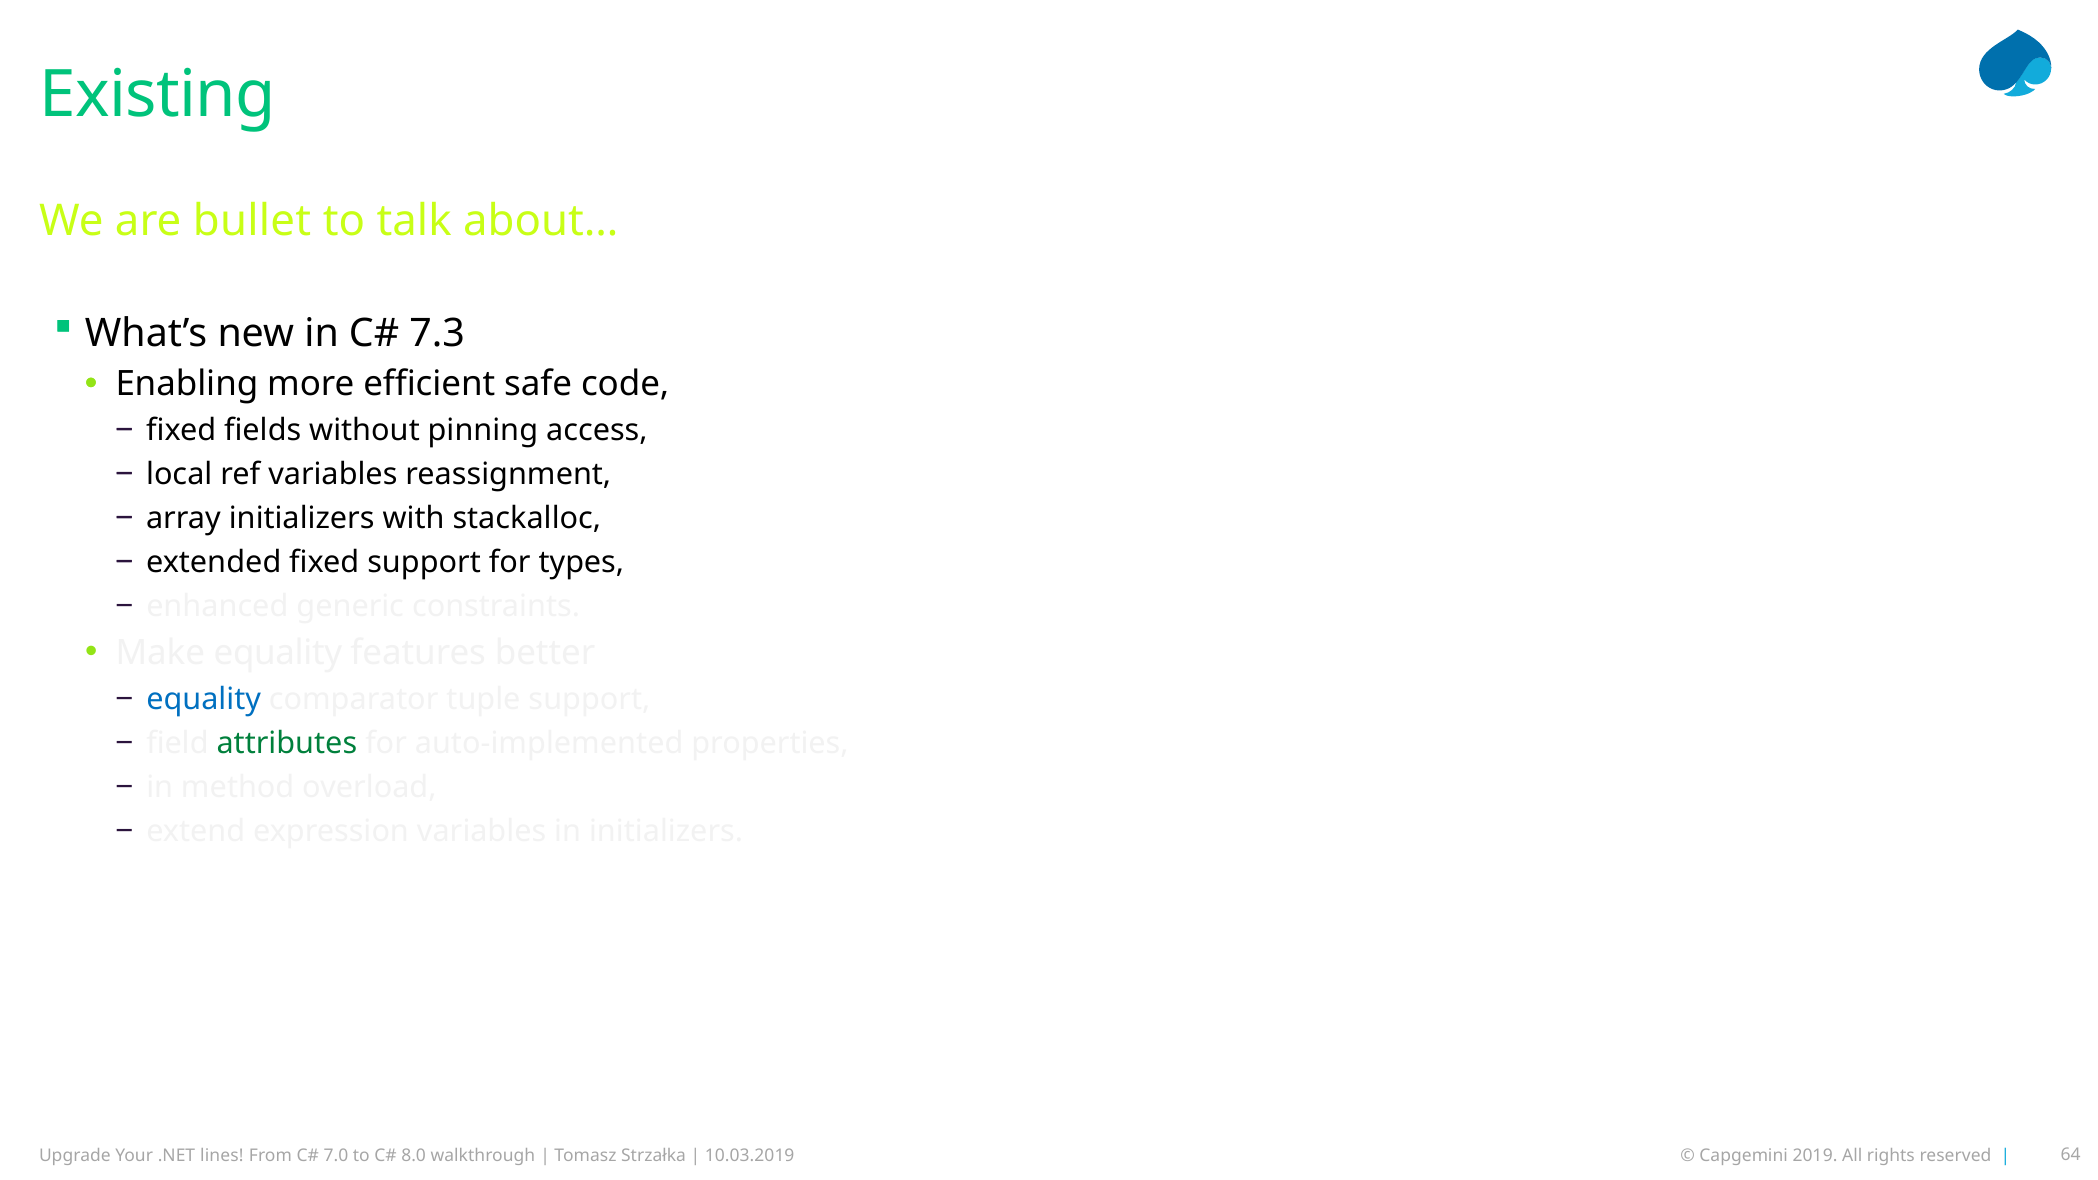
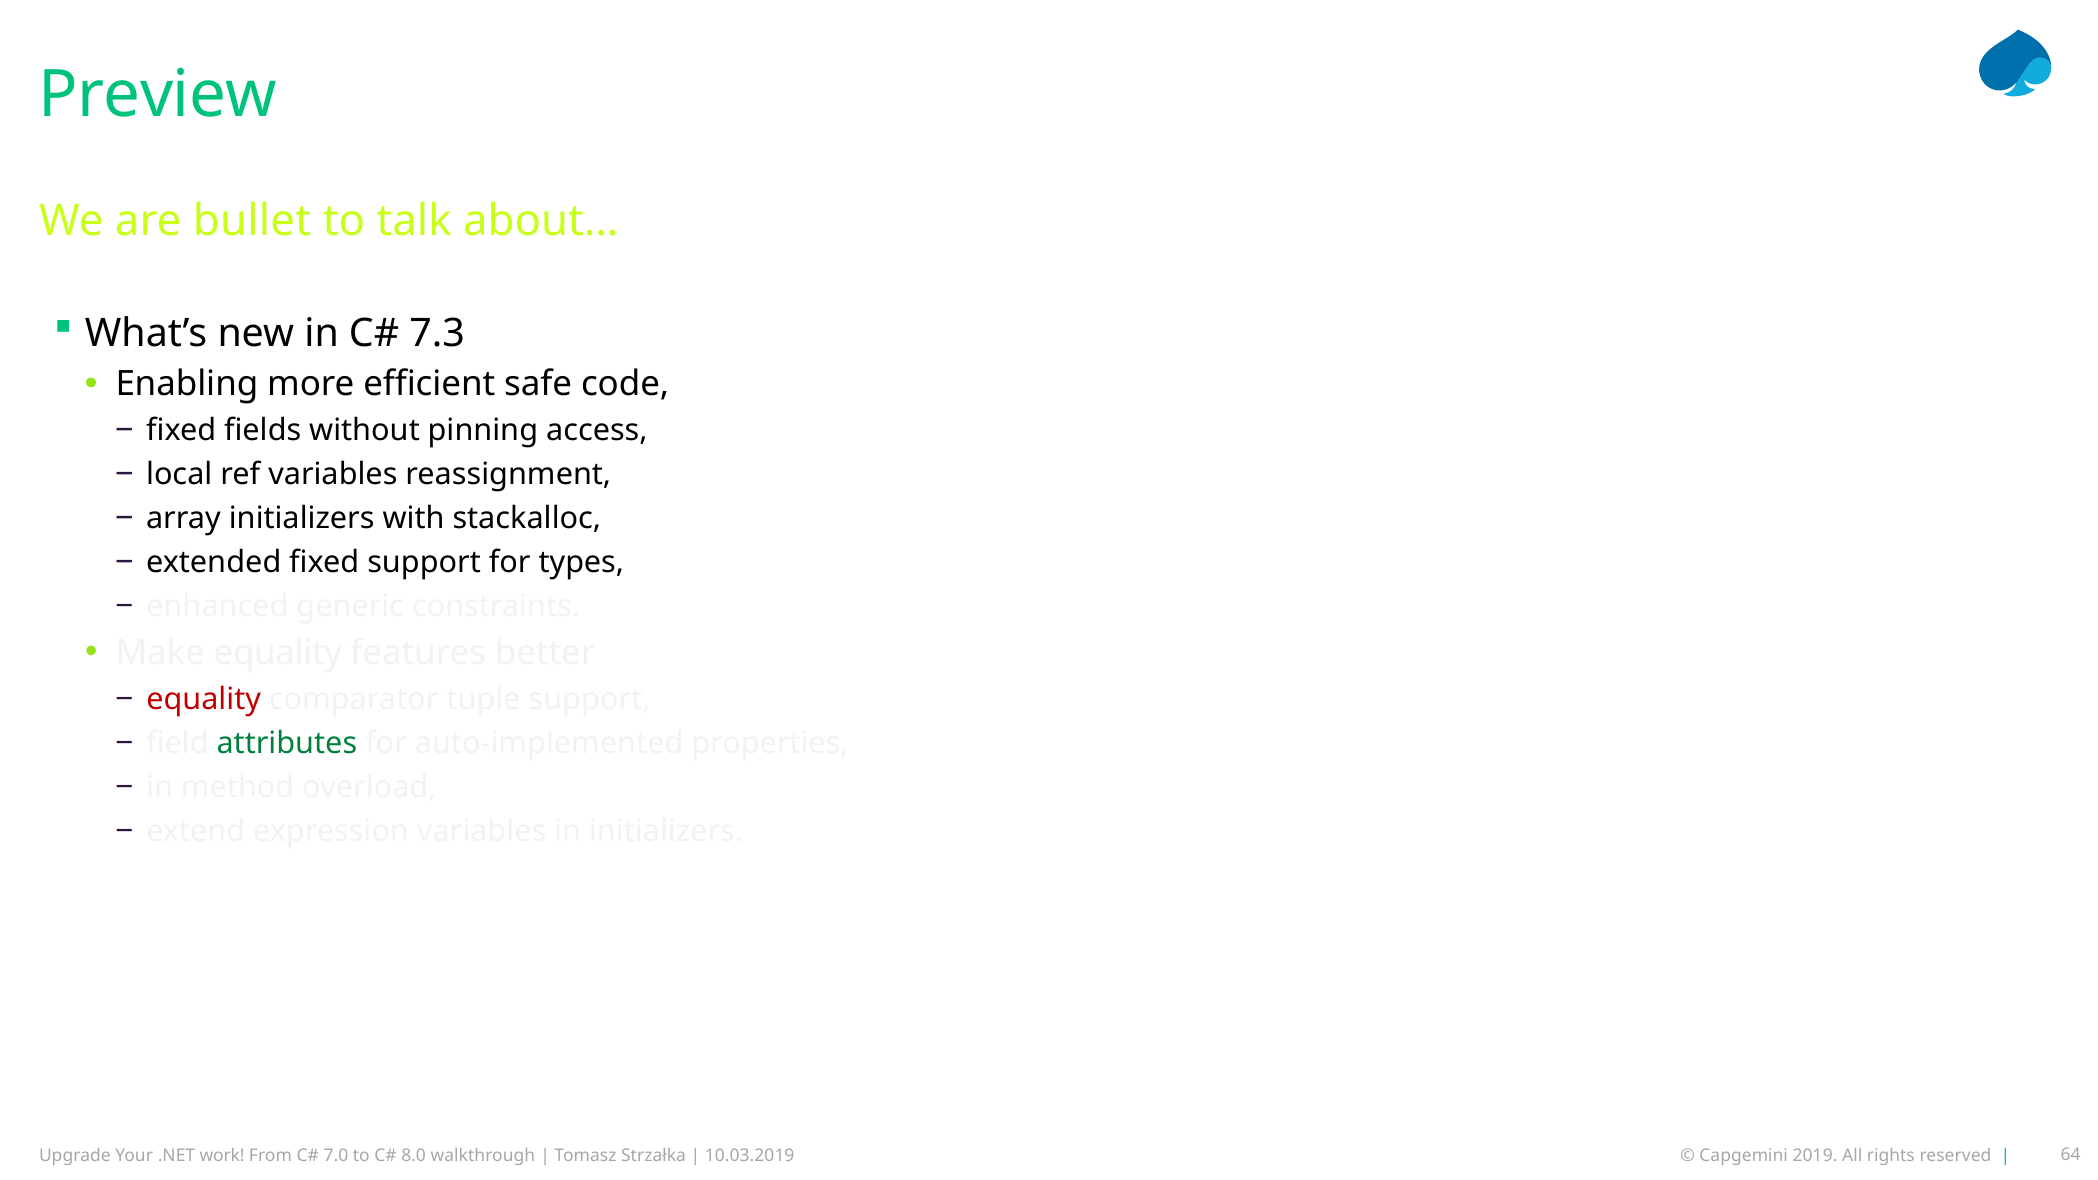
Existing: Existing -> Preview
equality at (204, 699) colour: blue -> red
lines: lines -> work
